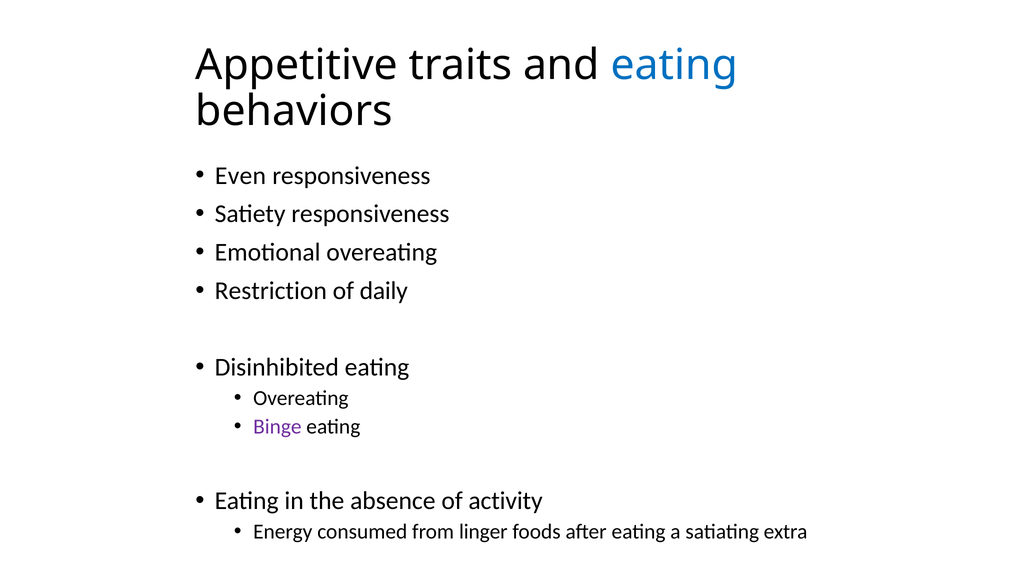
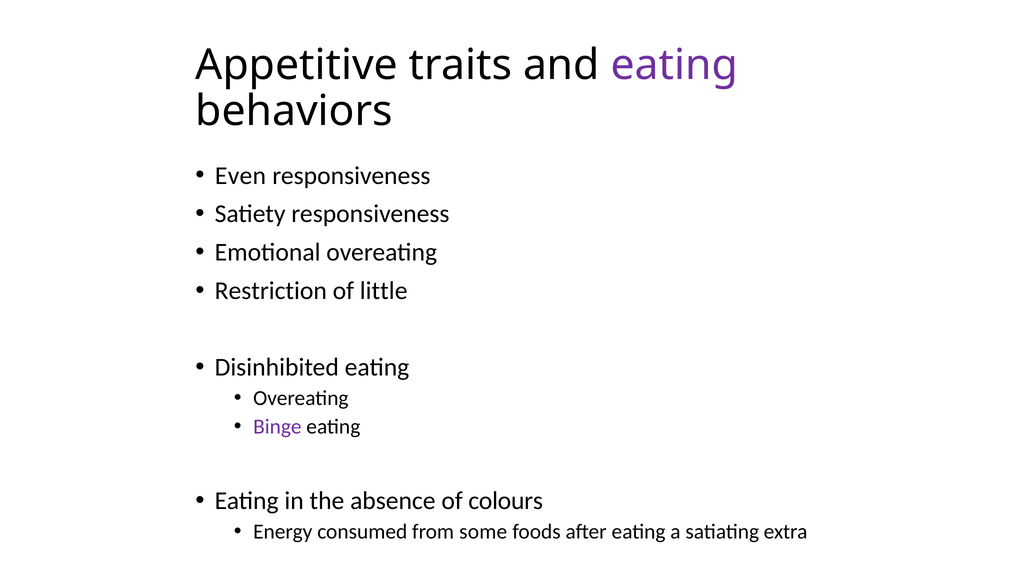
eating at (674, 65) colour: blue -> purple
daily: daily -> little
activity: activity -> colours
linger: linger -> some
